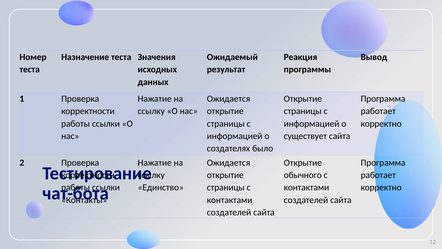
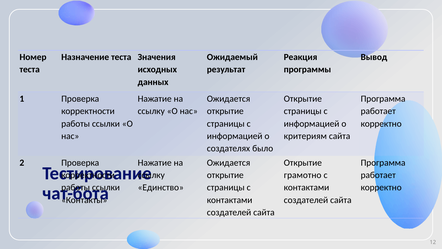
существует: существует -> критериям
обычного: обычного -> грамотно
